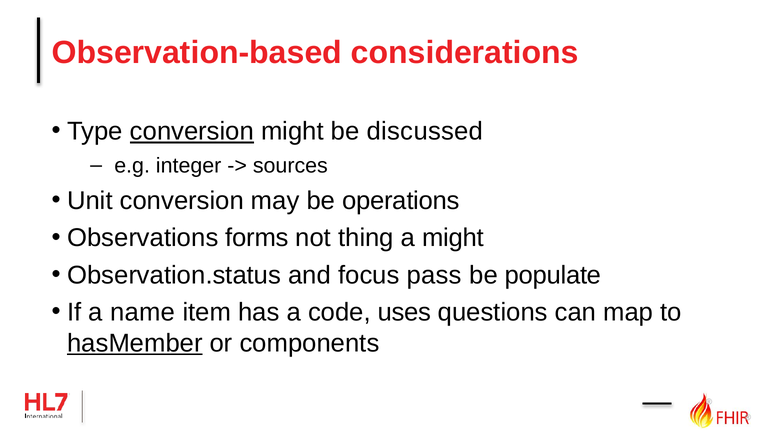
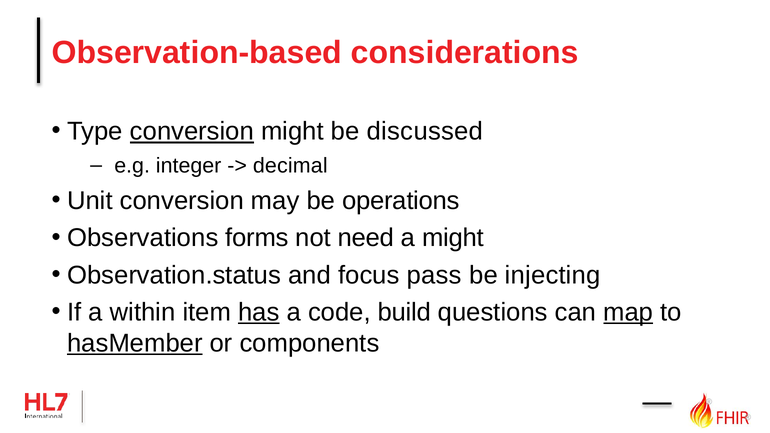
sources: sources -> decimal
thing: thing -> need
populate: populate -> injecting
name: name -> within
has underline: none -> present
uses: uses -> build
map underline: none -> present
